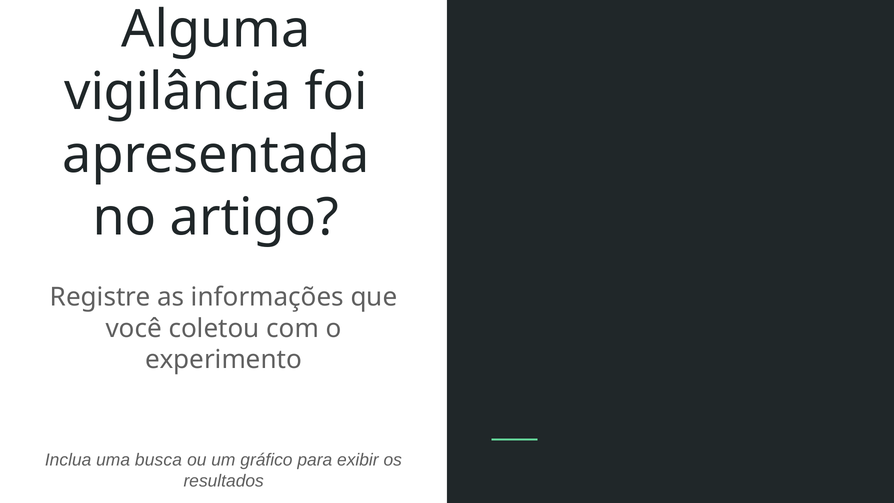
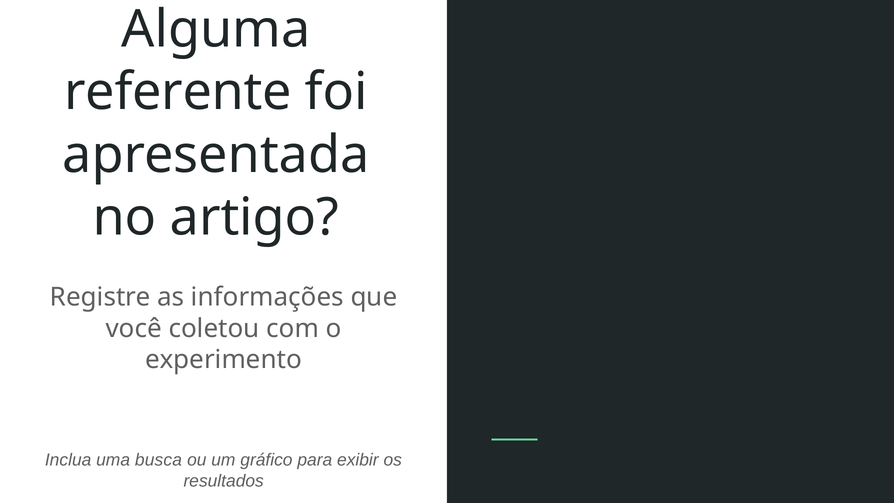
vigilância: vigilância -> referente
